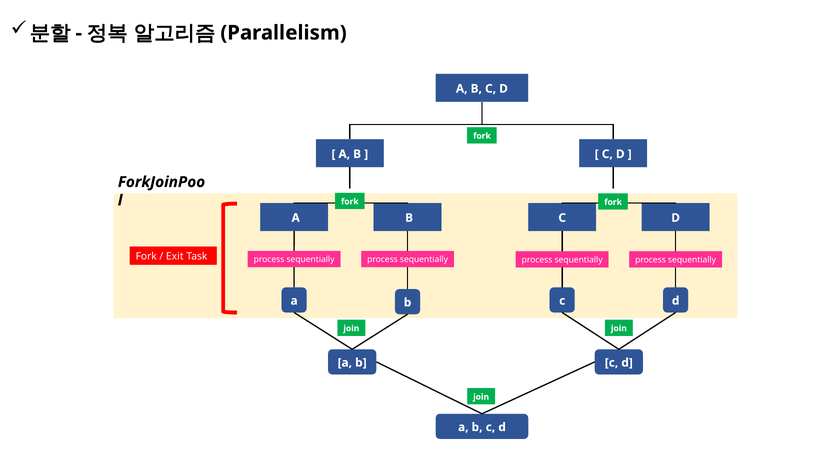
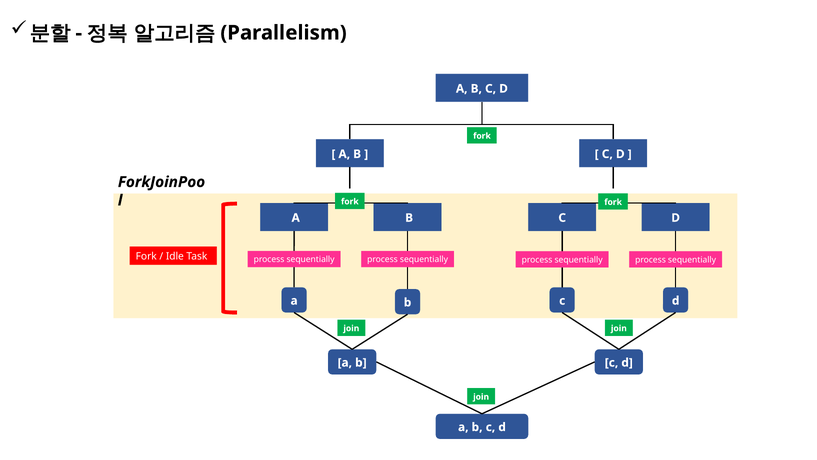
Exit: Exit -> Idle
